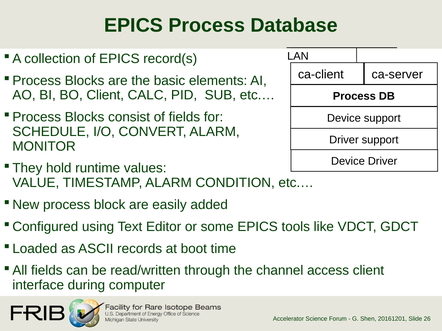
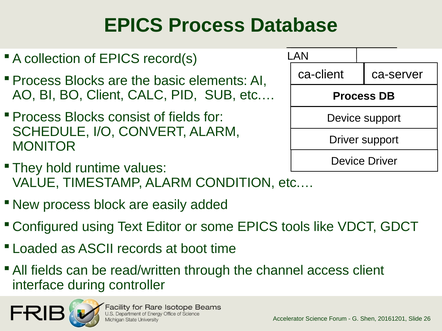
computer: computer -> controller
